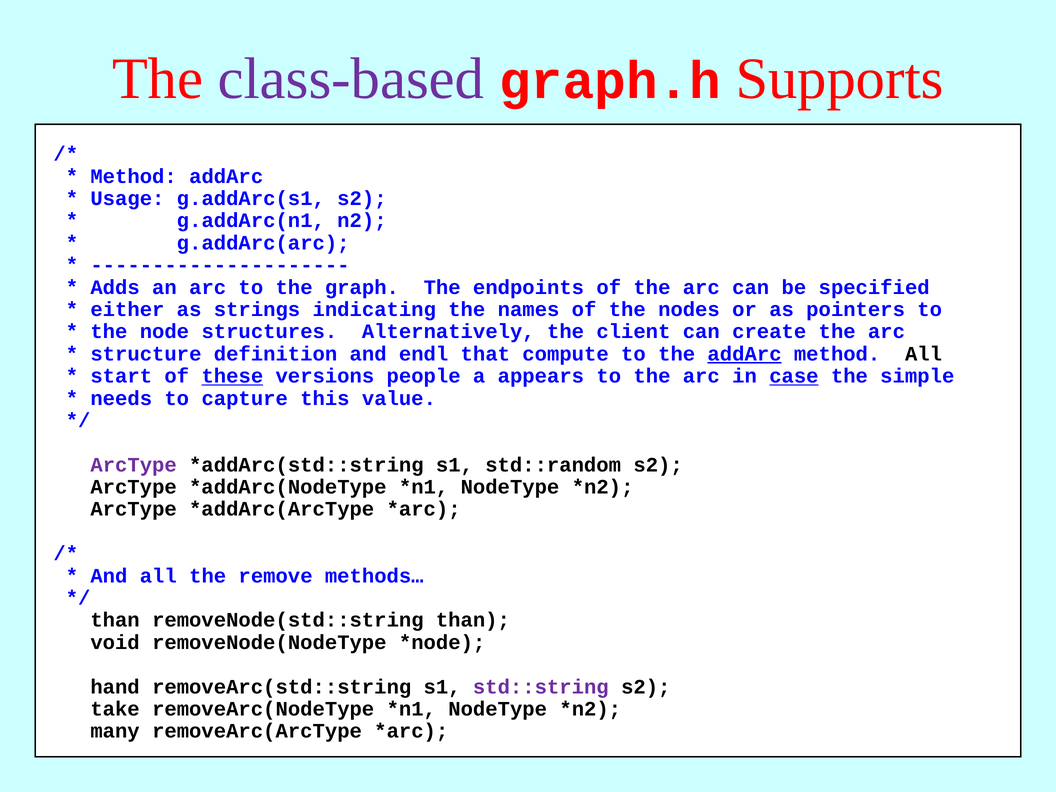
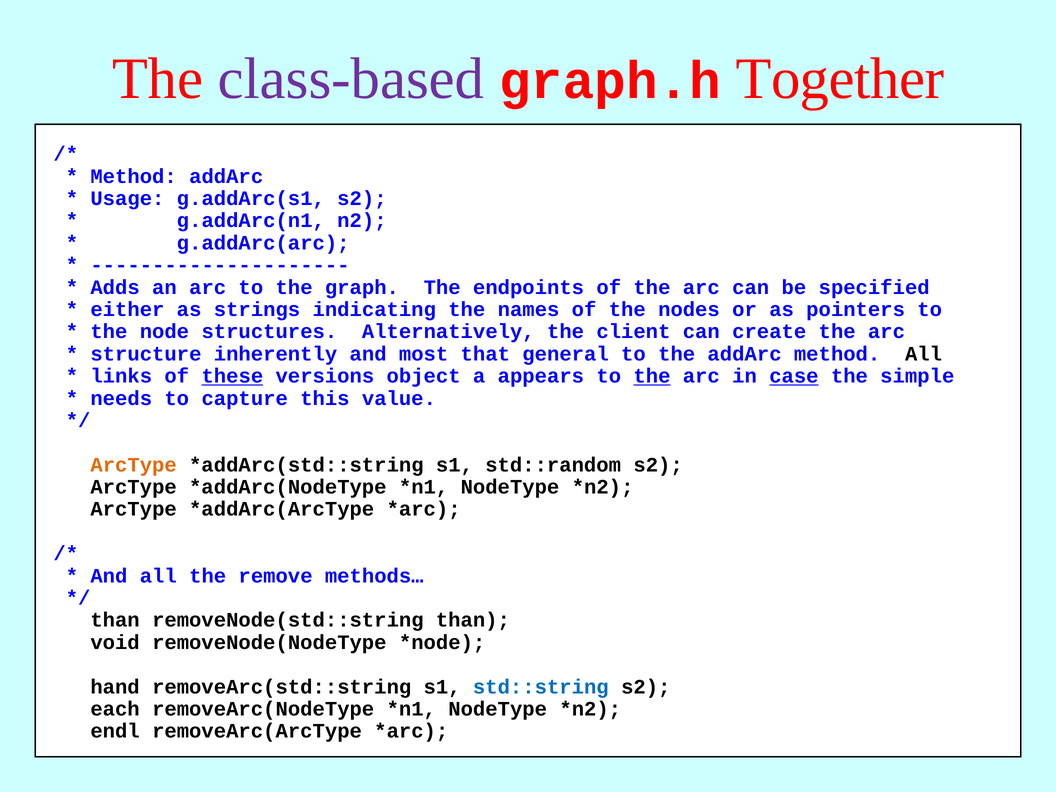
Supports: Supports -> Together
definition: definition -> inherently
endl: endl -> most
compute: compute -> general
addArc at (745, 354) underline: present -> none
start: start -> links
people: people -> object
the at (652, 376) underline: none -> present
ArcType at (134, 465) colour: purple -> orange
std::string colour: purple -> blue
take: take -> each
many: many -> endl
